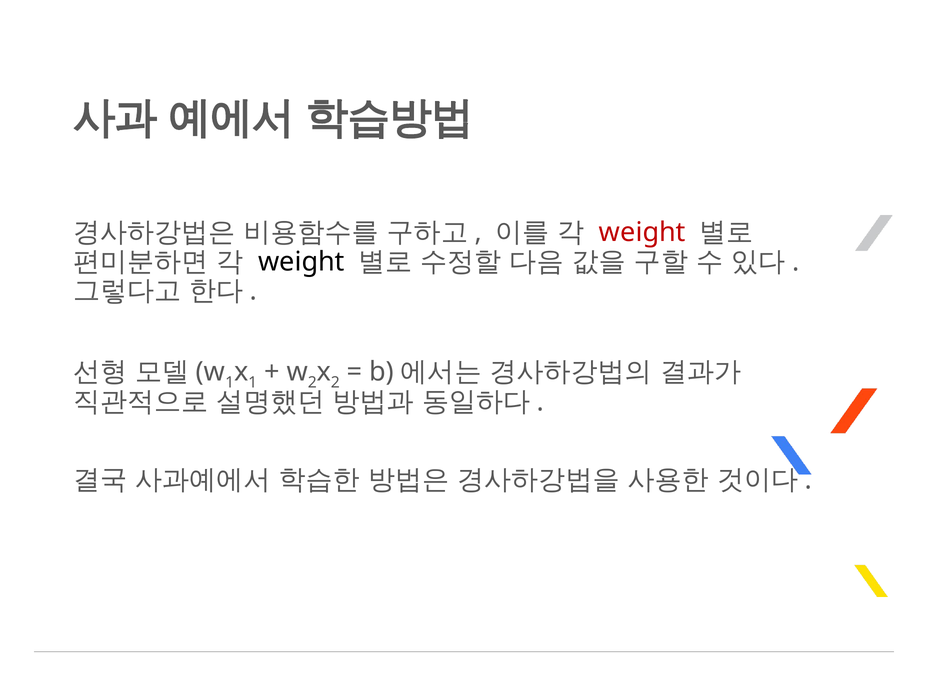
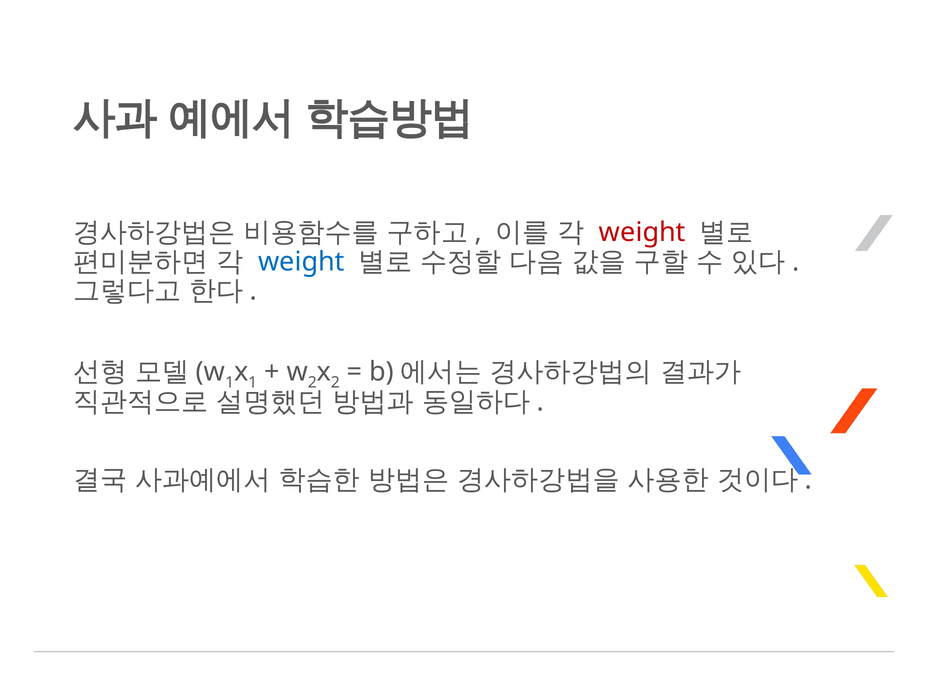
weight at (301, 262) colour: black -> blue
